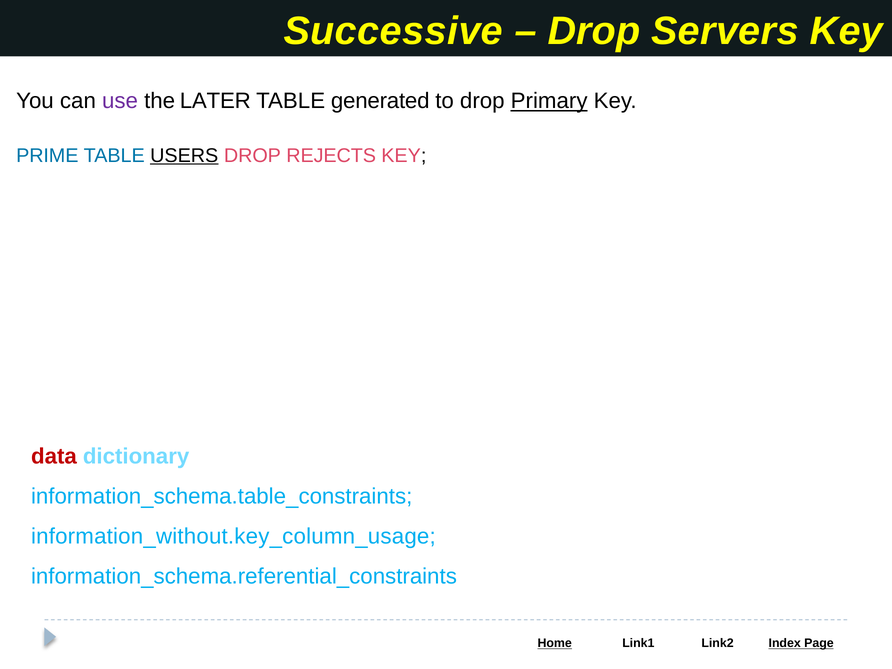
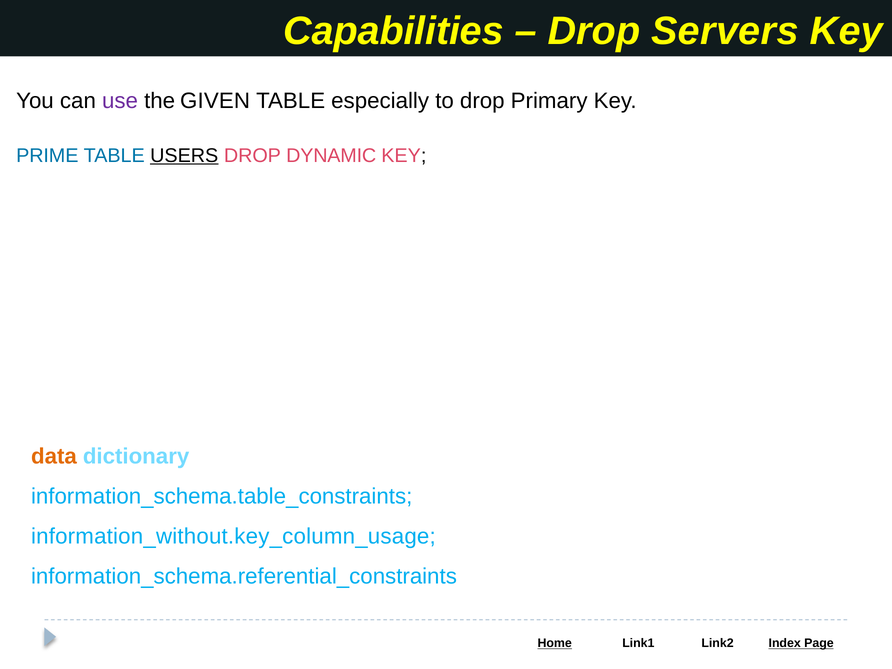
Successive: Successive -> Capabilities
LATER: LATER -> GIVEN
generated: generated -> especially
Primary underline: present -> none
REJECTS: REJECTS -> DYNAMIC
data colour: red -> orange
